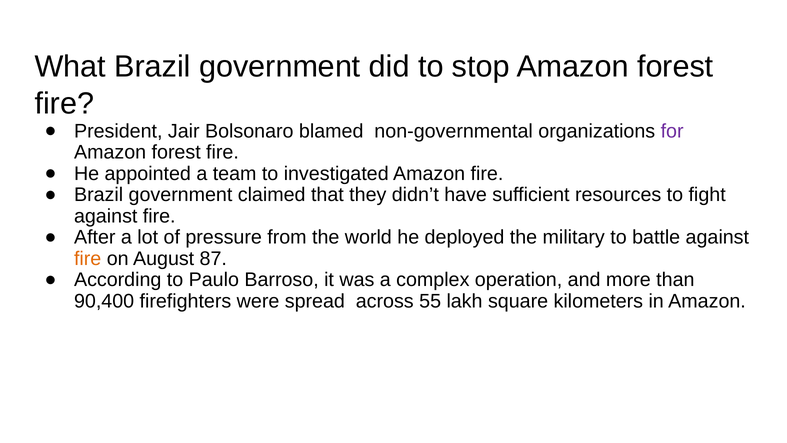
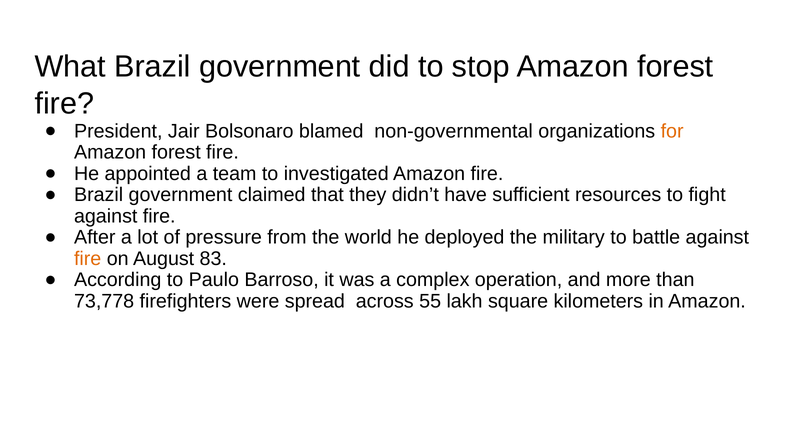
for colour: purple -> orange
87: 87 -> 83
90,400: 90,400 -> 73,778
